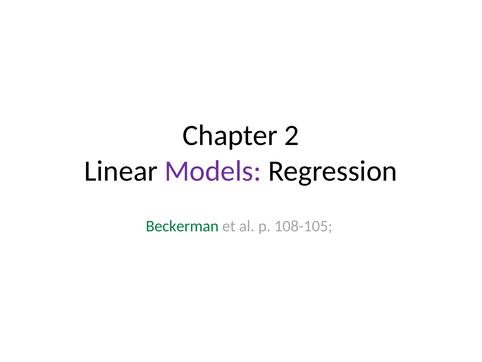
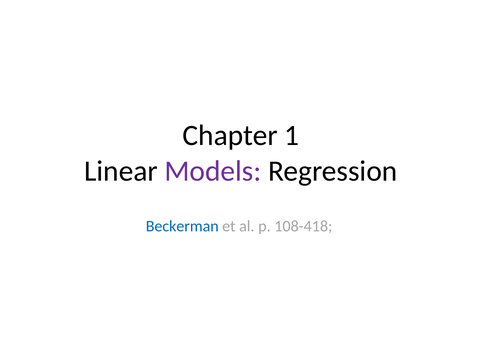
2: 2 -> 1
Beckerman colour: green -> blue
108-105: 108-105 -> 108-418
